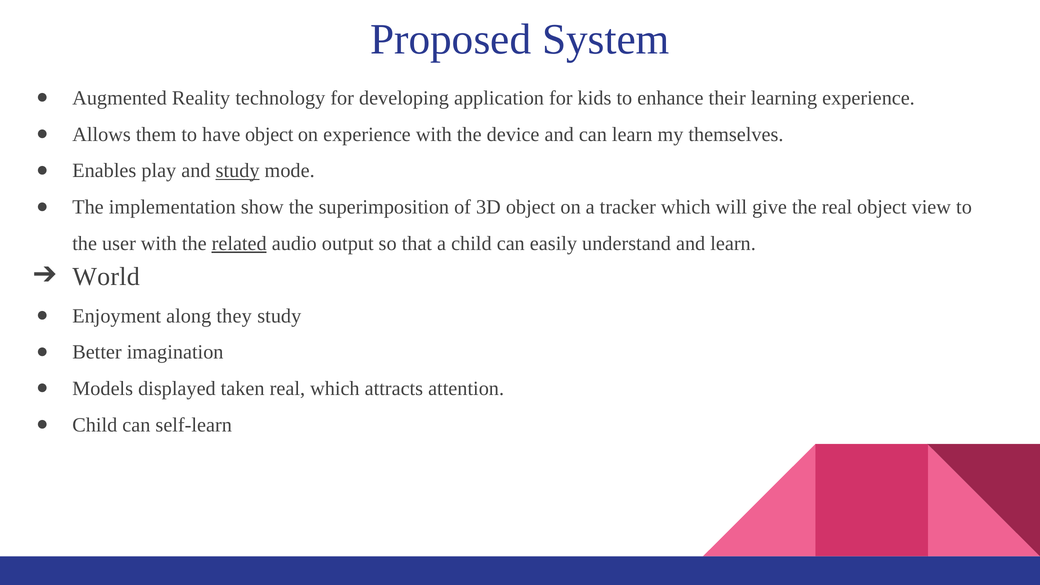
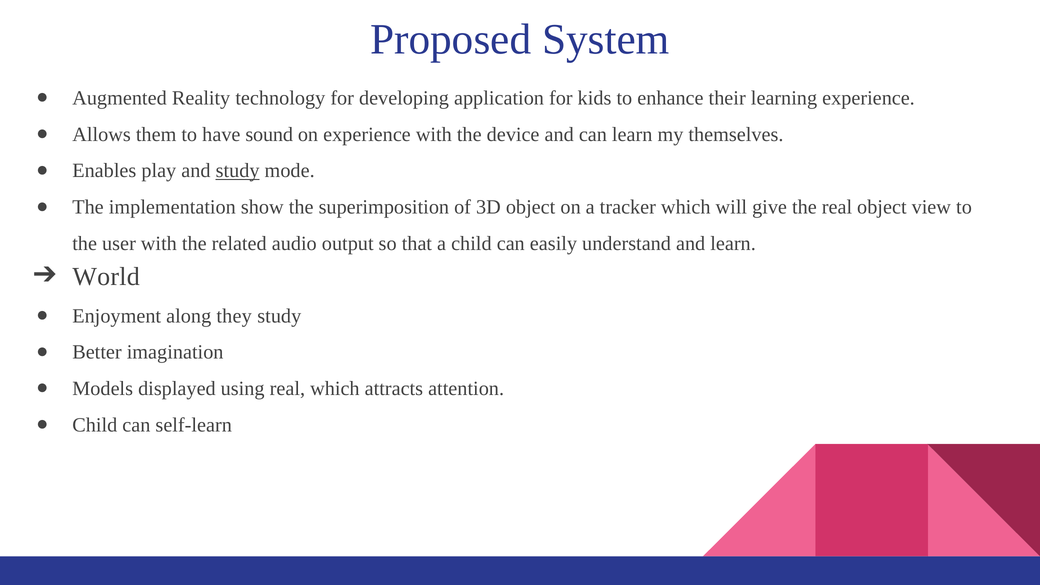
have object: object -> sound
related underline: present -> none
taken: taken -> using
